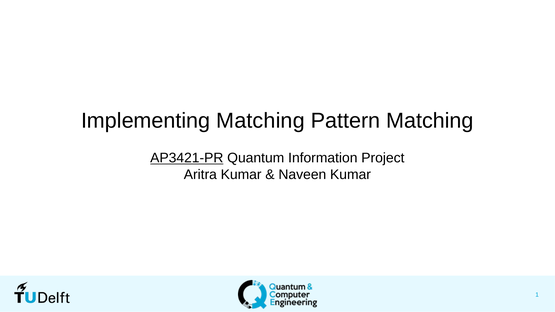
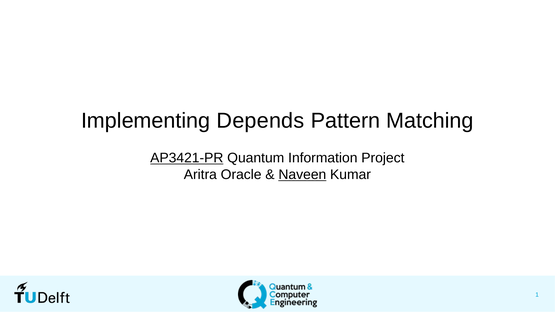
Implementing Matching: Matching -> Depends
Aritra Kumar: Kumar -> Oracle
Naveen underline: none -> present
